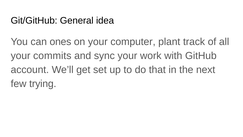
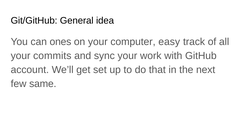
plant: plant -> easy
trying: trying -> same
